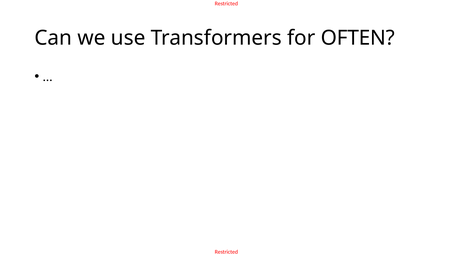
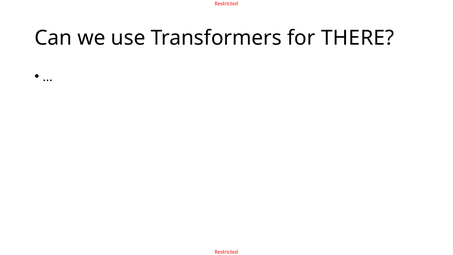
OFTEN: OFTEN -> THERE
